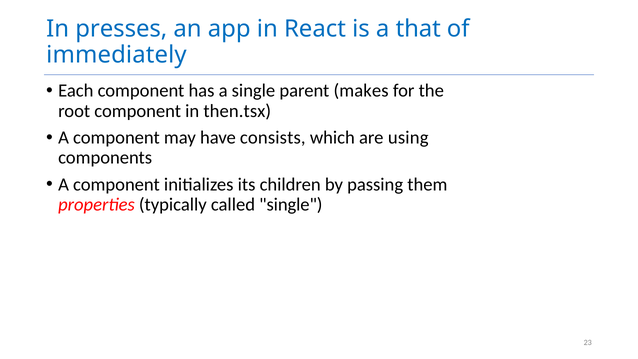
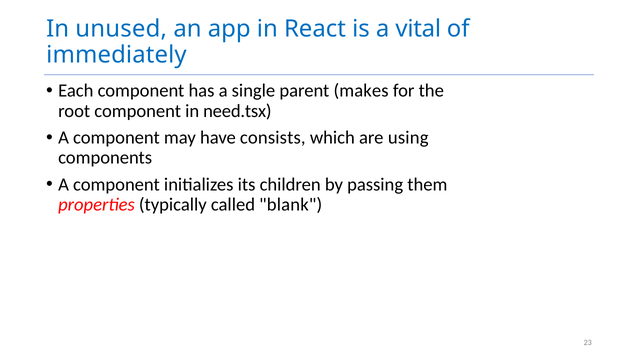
presses: presses -> unused
that: that -> vital
then.tsx: then.tsx -> need.tsx
called single: single -> blank
